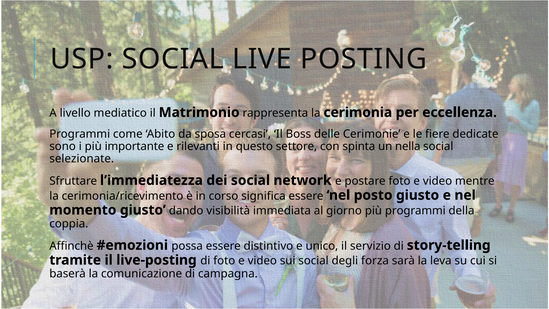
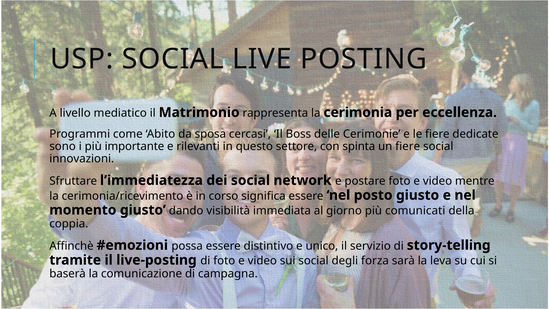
un nella: nella -> fiere
selezionate: selezionate -> innovazioni
più programmi: programmi -> comunicati
